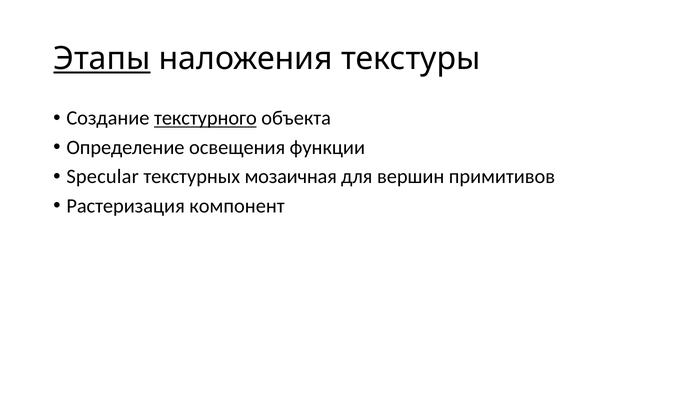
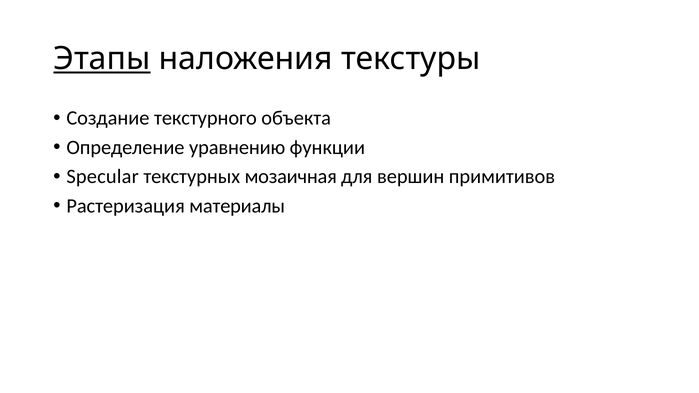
текстурного underline: present -> none
освещения: освещения -> уравнению
компонент: компонент -> материалы
